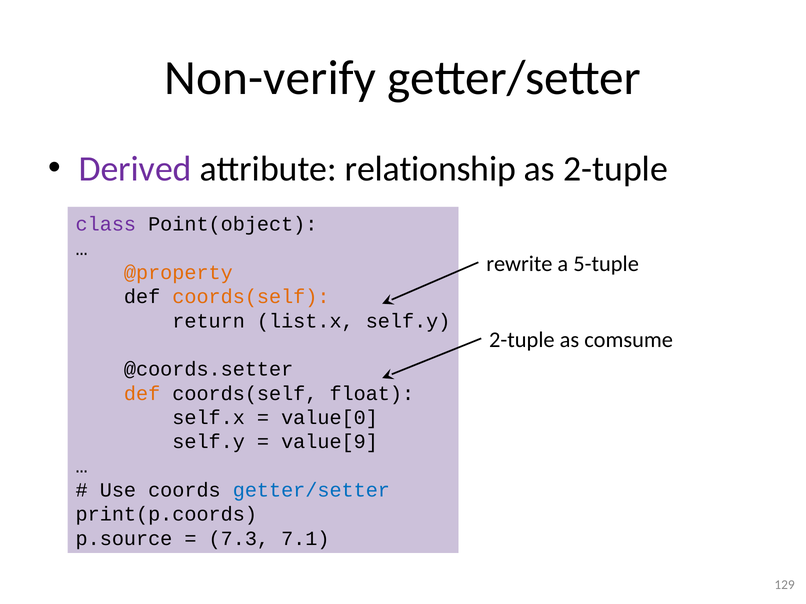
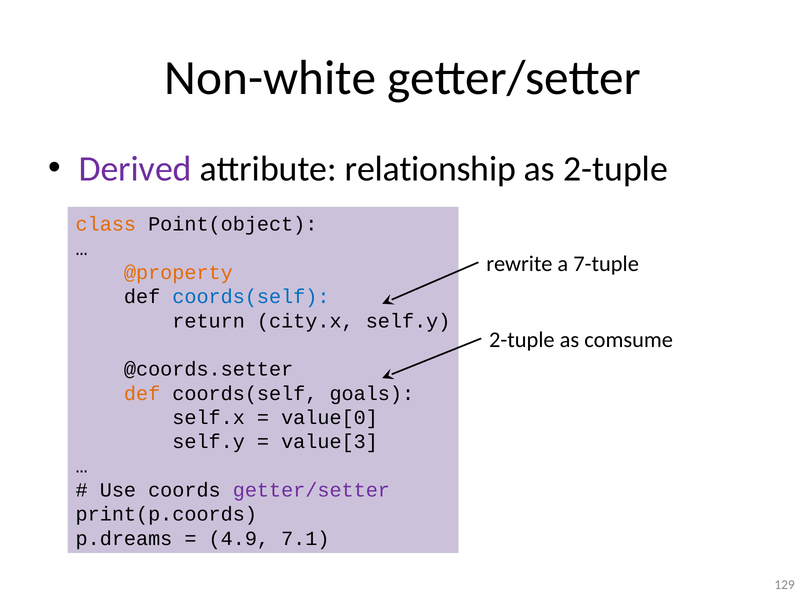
Non-verify: Non-verify -> Non-white
class colour: purple -> orange
5-tuple: 5-tuple -> 7-tuple
coords(self at (251, 297) colour: orange -> blue
list.x: list.x -> city.x
float: float -> goals
value[9: value[9 -> value[3
getter/setter at (311, 490) colour: blue -> purple
p.source: p.source -> p.dreams
7.3: 7.3 -> 4.9
